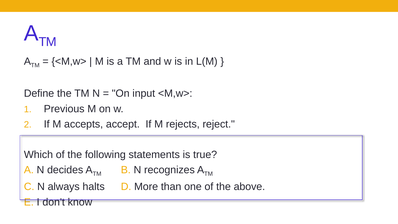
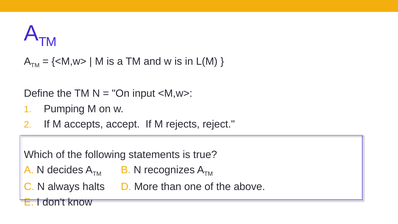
Previous: Previous -> Pumping
